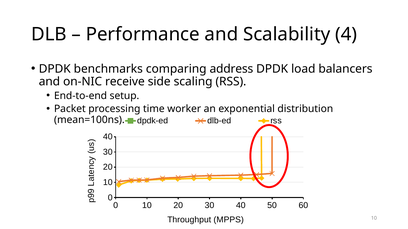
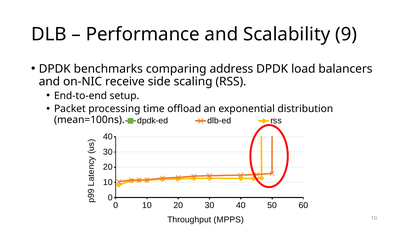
Scalability 4: 4 -> 9
worker: worker -> offload
